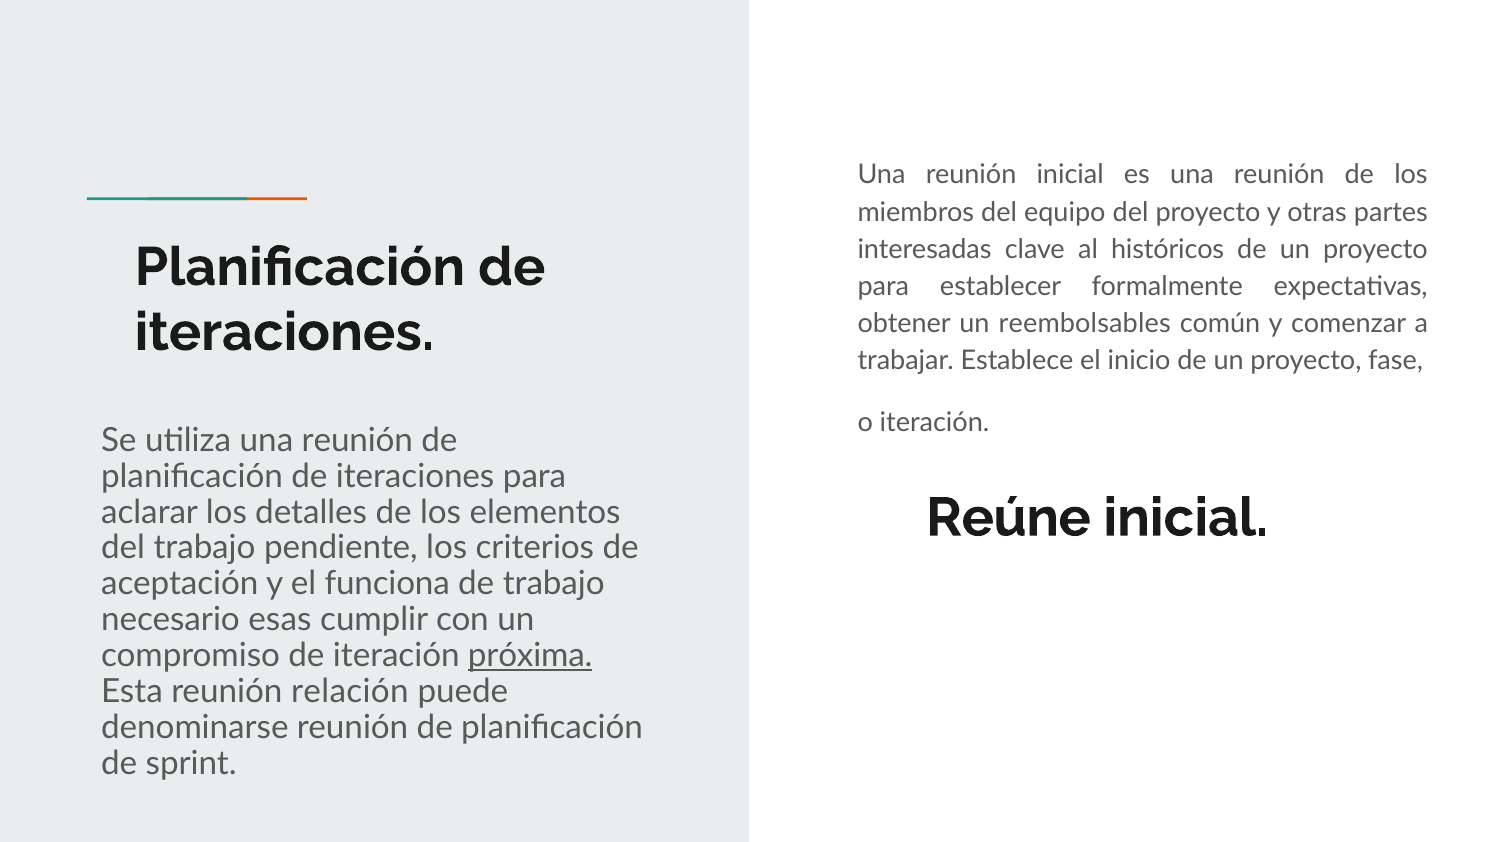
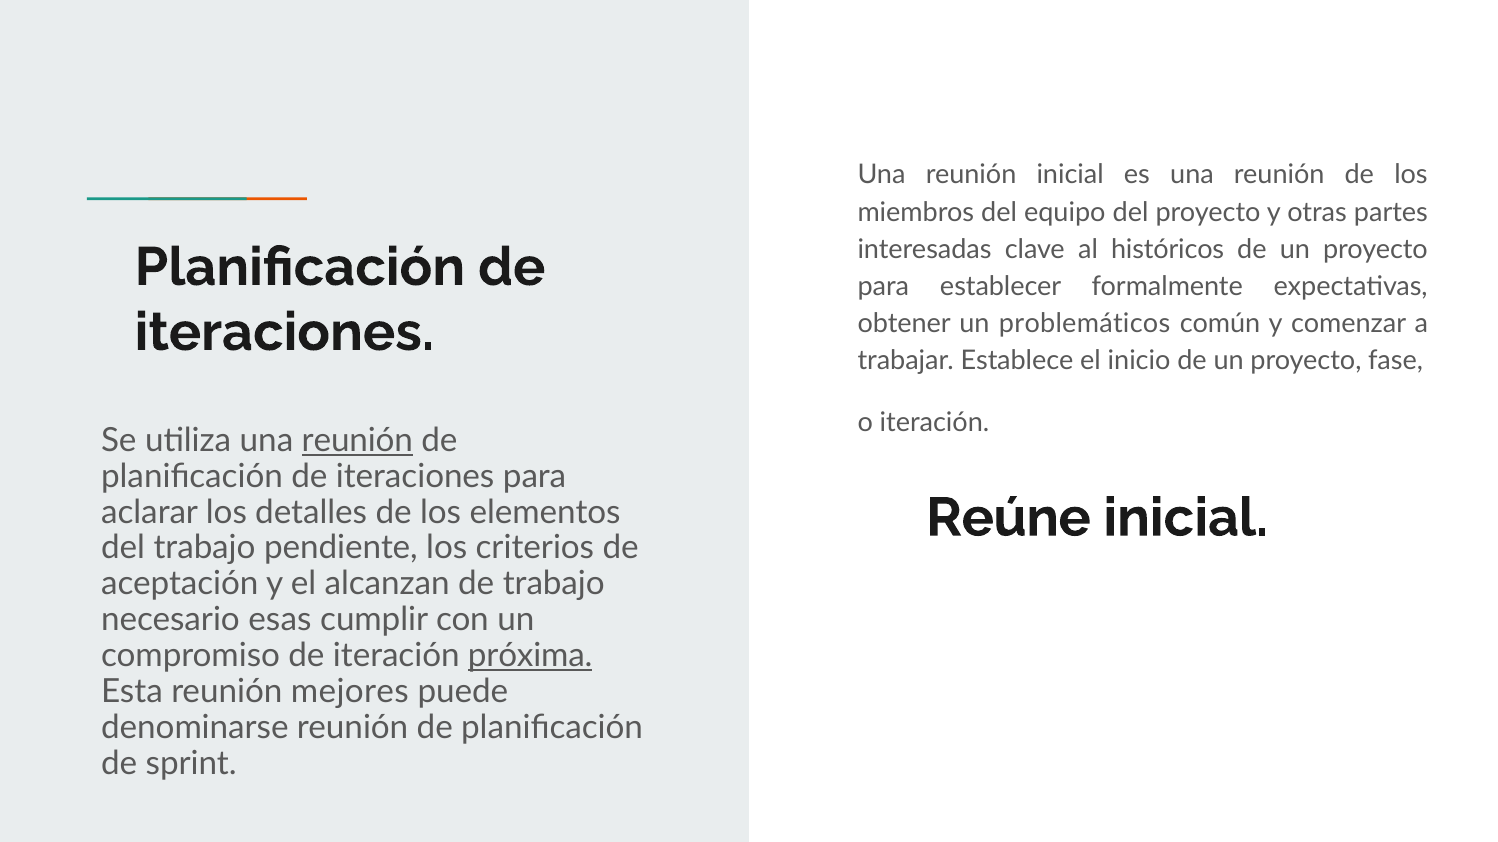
reembolsables: reembolsables -> problemáticos
reunión at (357, 441) underline: none -> present
funciona: funciona -> alcanzan
relación: relación -> mejores
